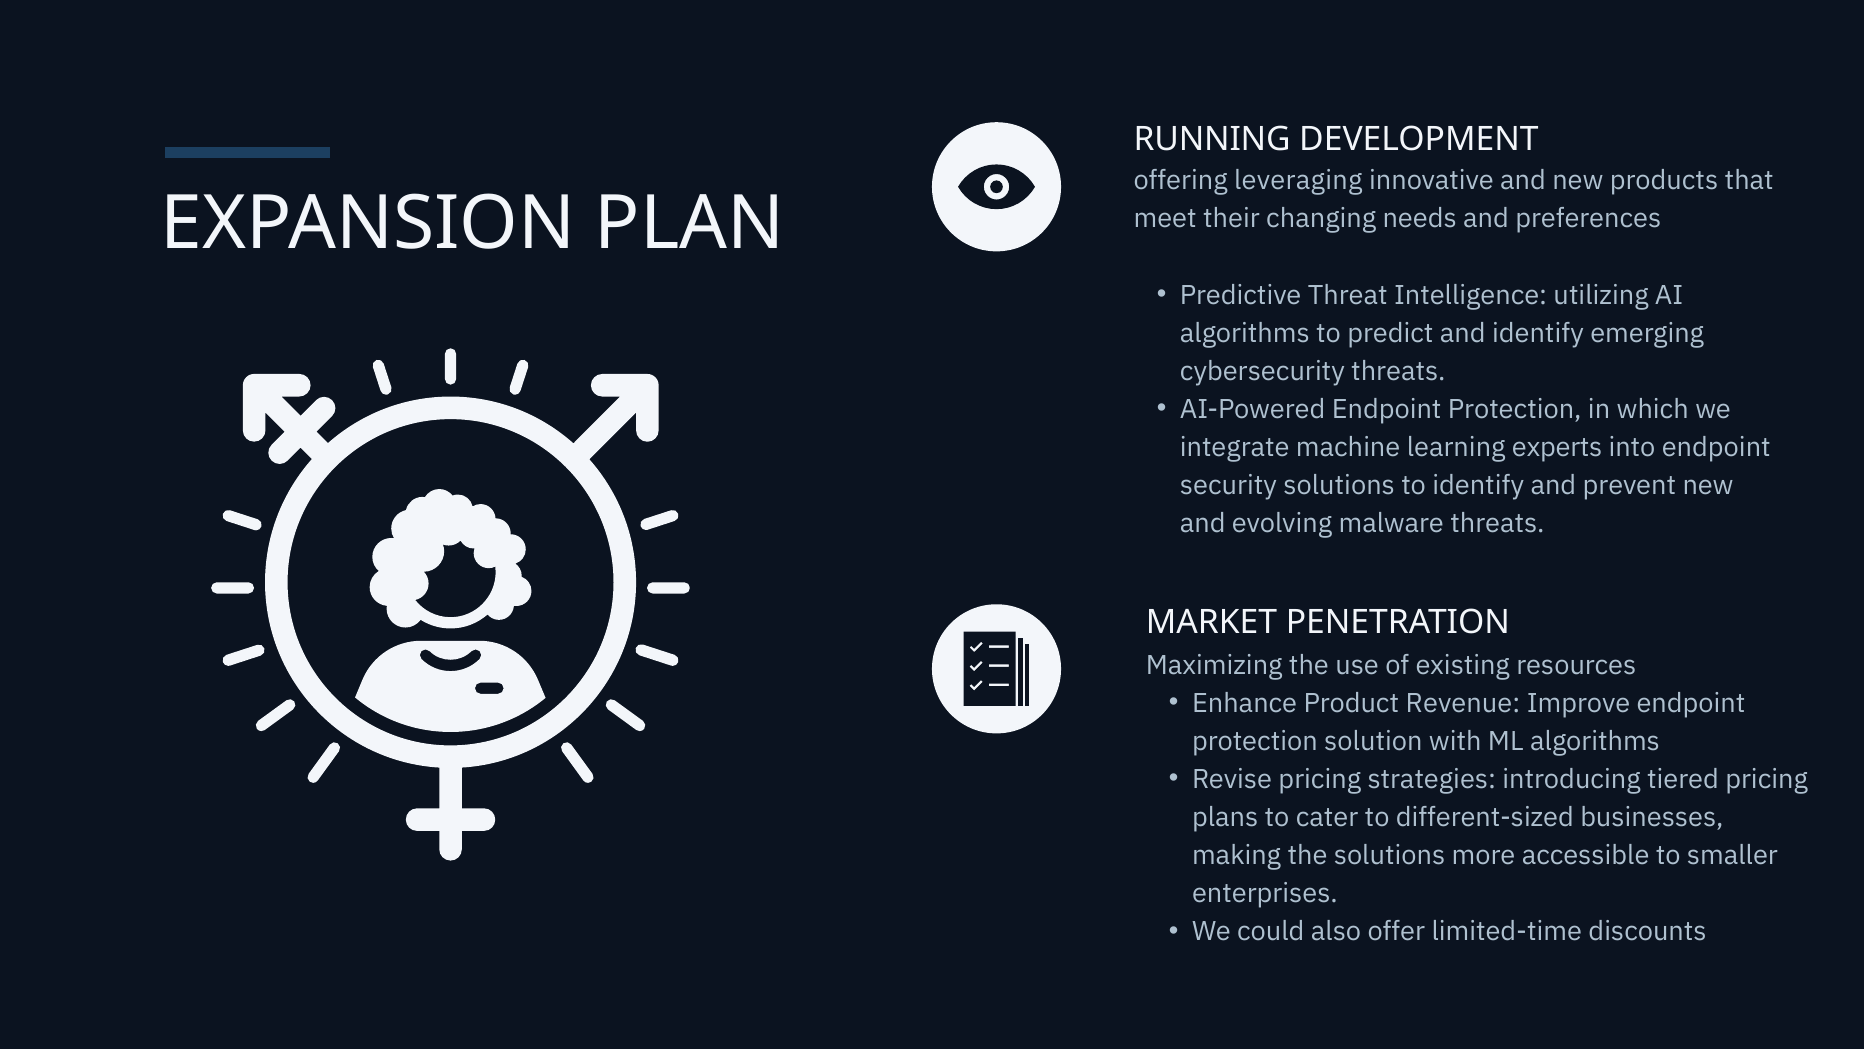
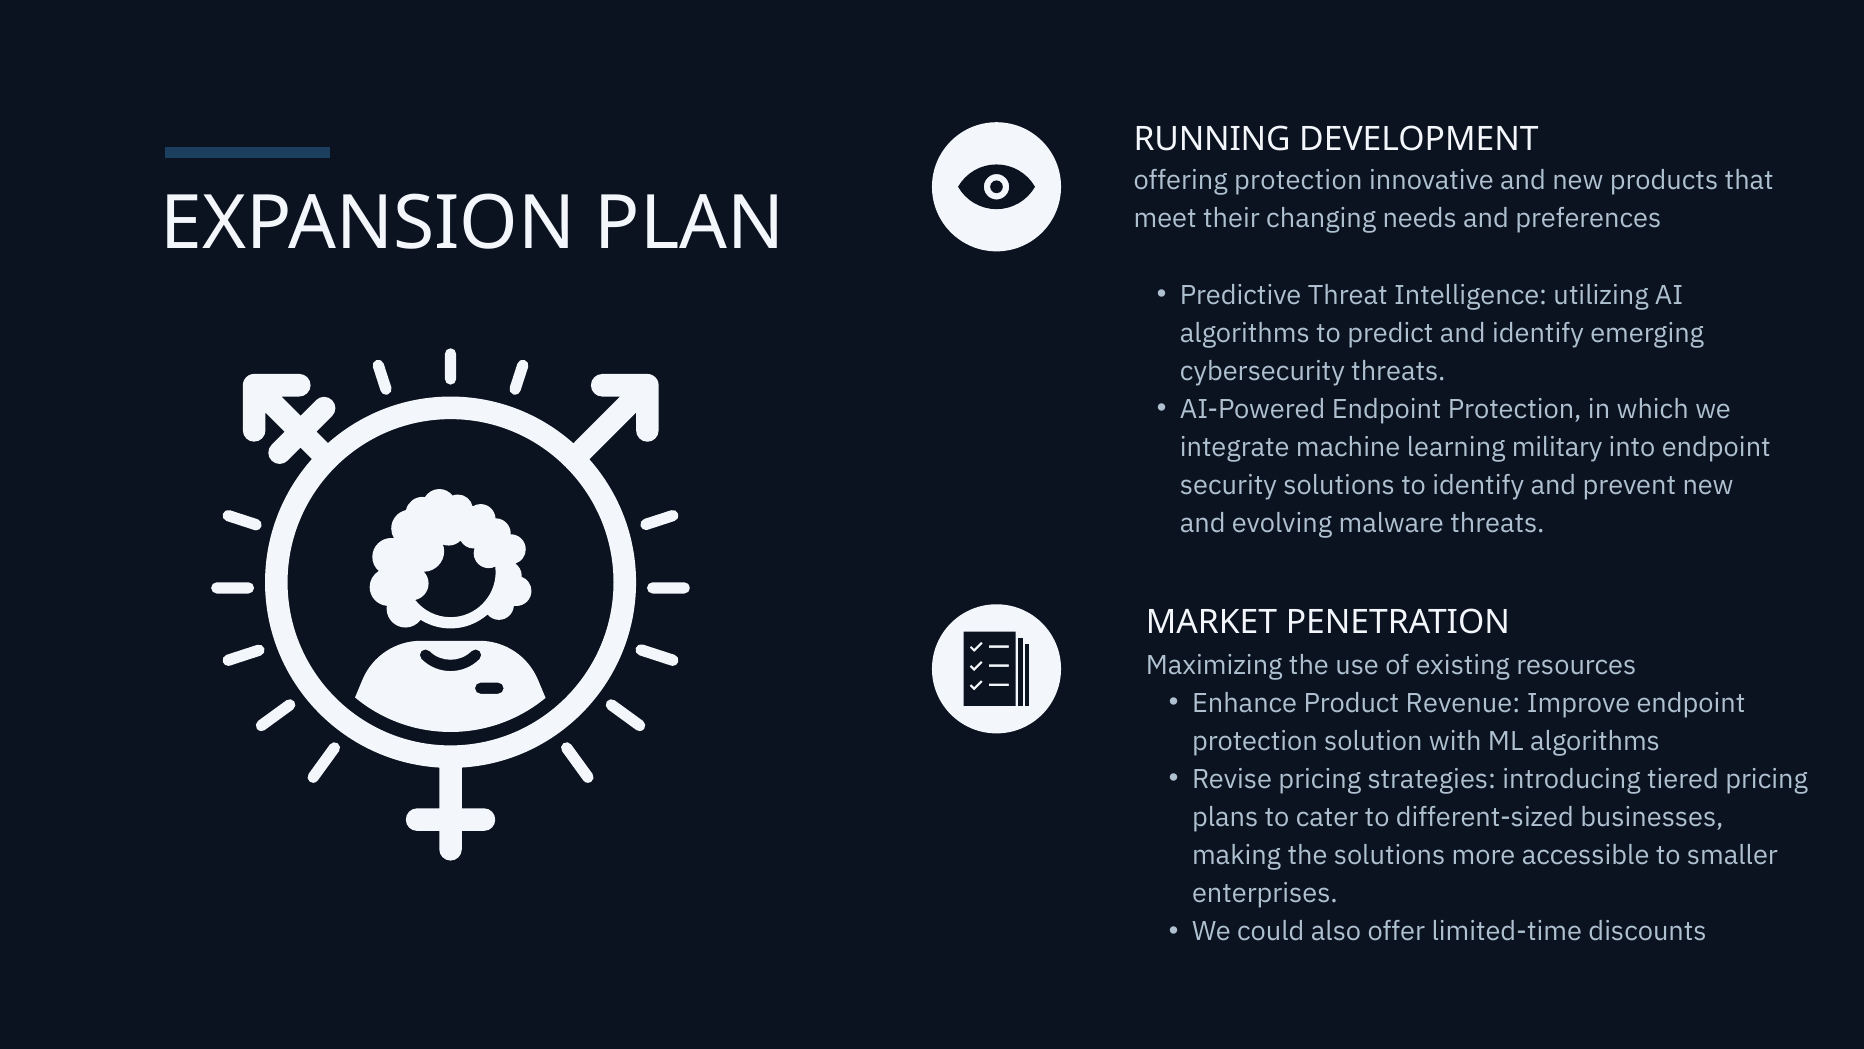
offering leveraging: leveraging -> protection
experts: experts -> military
